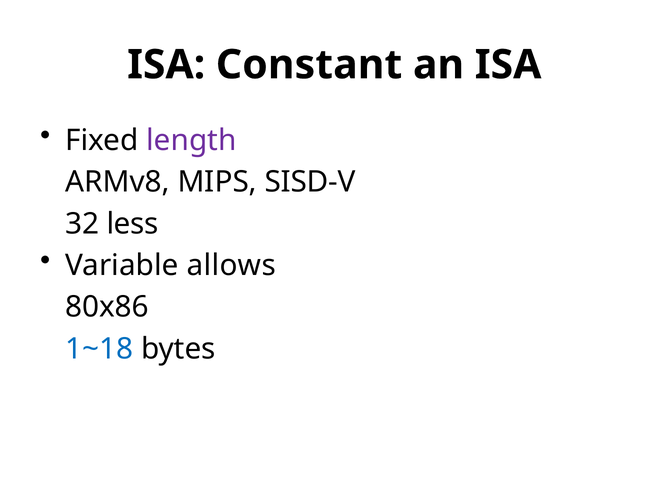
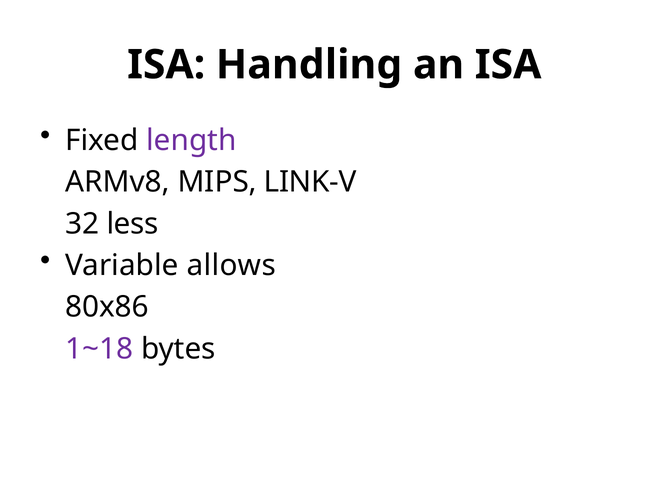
Constant: Constant -> Handling
SISD-V: SISD-V -> LINK-V
1~18 colour: blue -> purple
